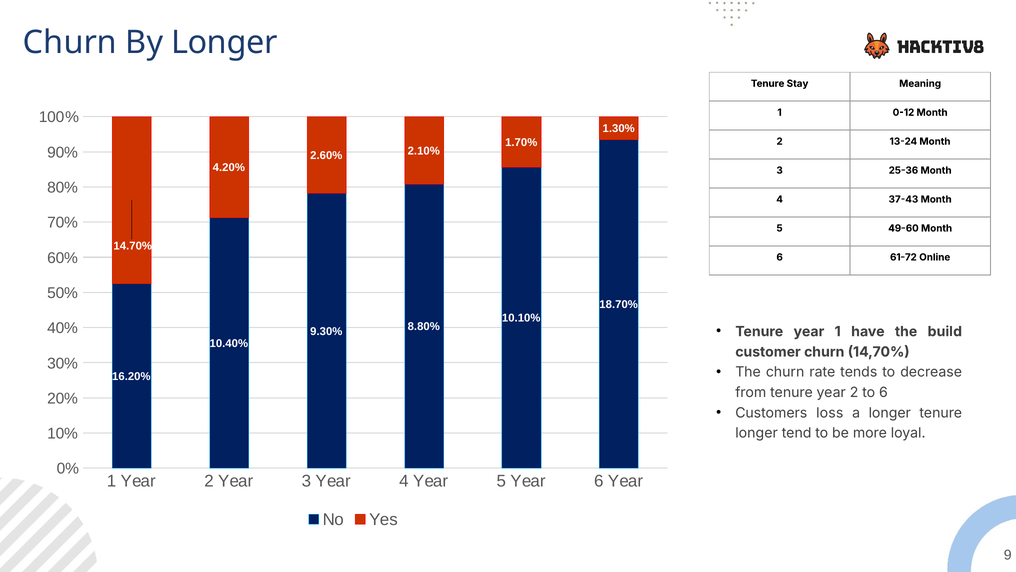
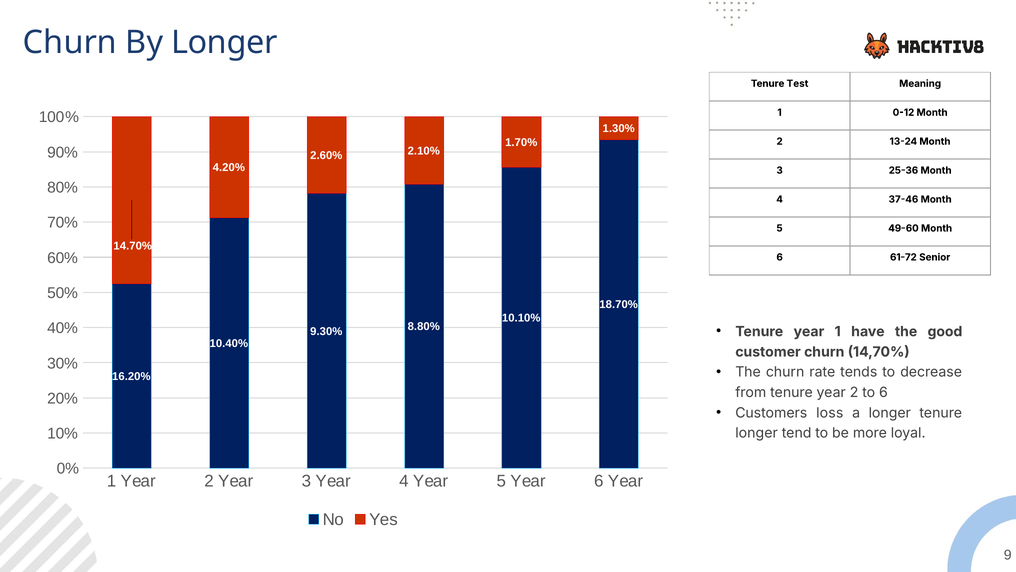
Stay: Stay -> Test
37-43: 37-43 -> 37-46
Online: Online -> Senior
build: build -> good
